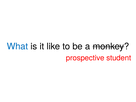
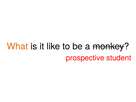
What colour: blue -> orange
